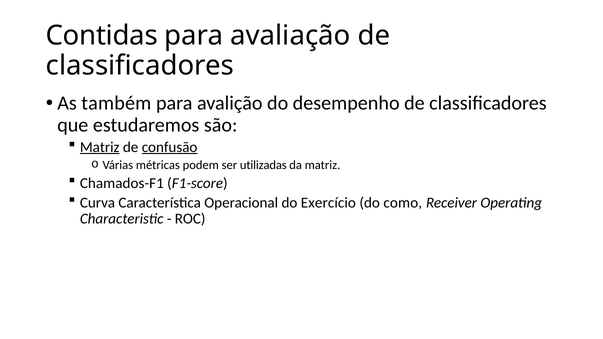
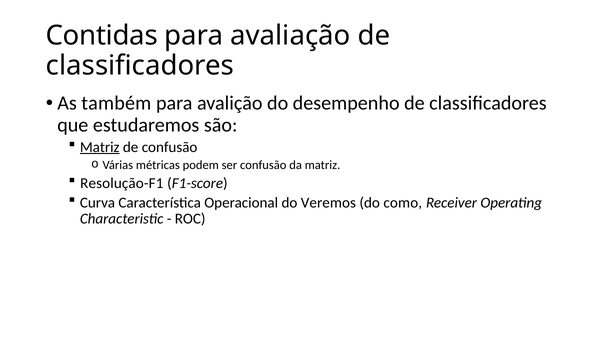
confusão at (170, 147) underline: present -> none
ser utilizadas: utilizadas -> confusão
Chamados-F1: Chamados-F1 -> Resolução-F1
Exercício: Exercício -> Veremos
